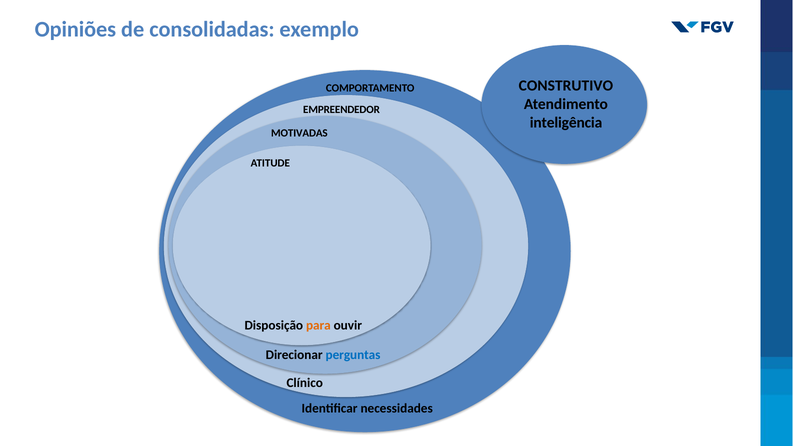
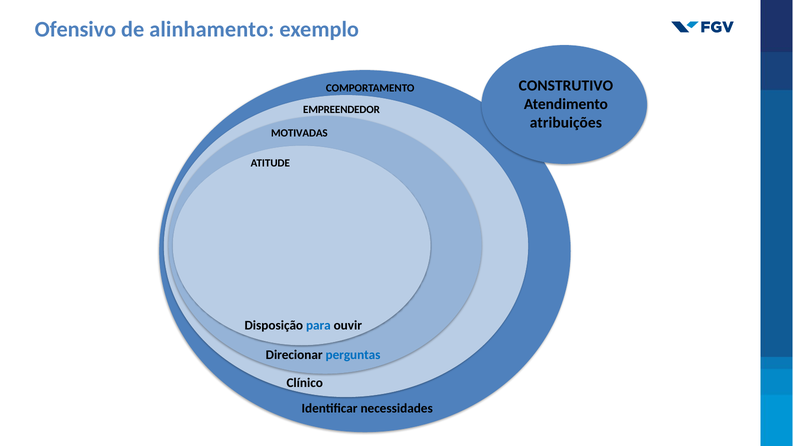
Opiniões: Opiniões -> Ofensivo
consolidadas: consolidadas -> alinhamento
inteligência: inteligência -> atribuições
para colour: orange -> blue
